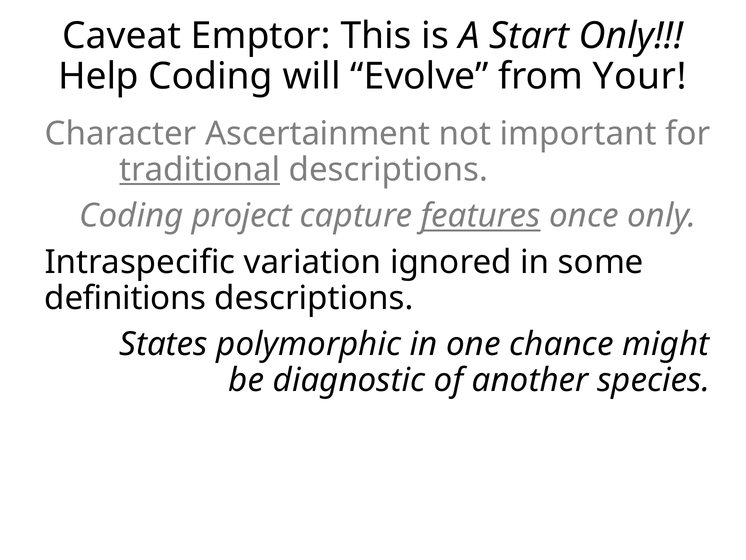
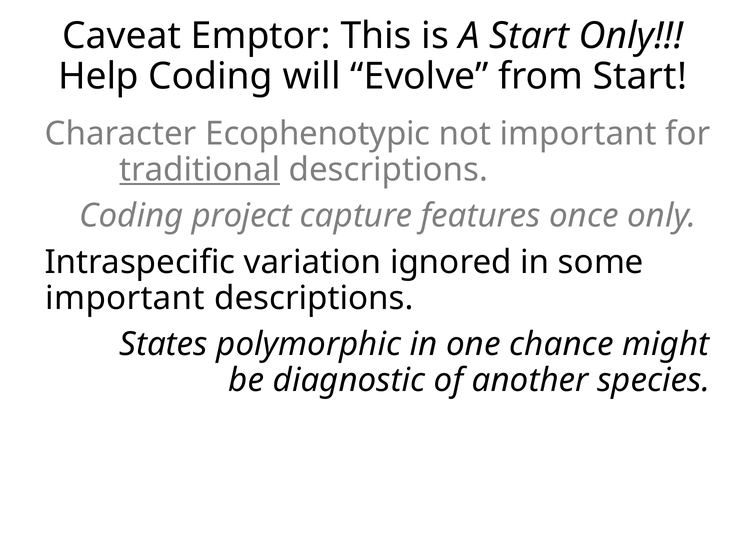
from Your: Your -> Start
Ascertainment: Ascertainment -> Ecophenotypic
features underline: present -> none
definitions at (125, 298): definitions -> important
